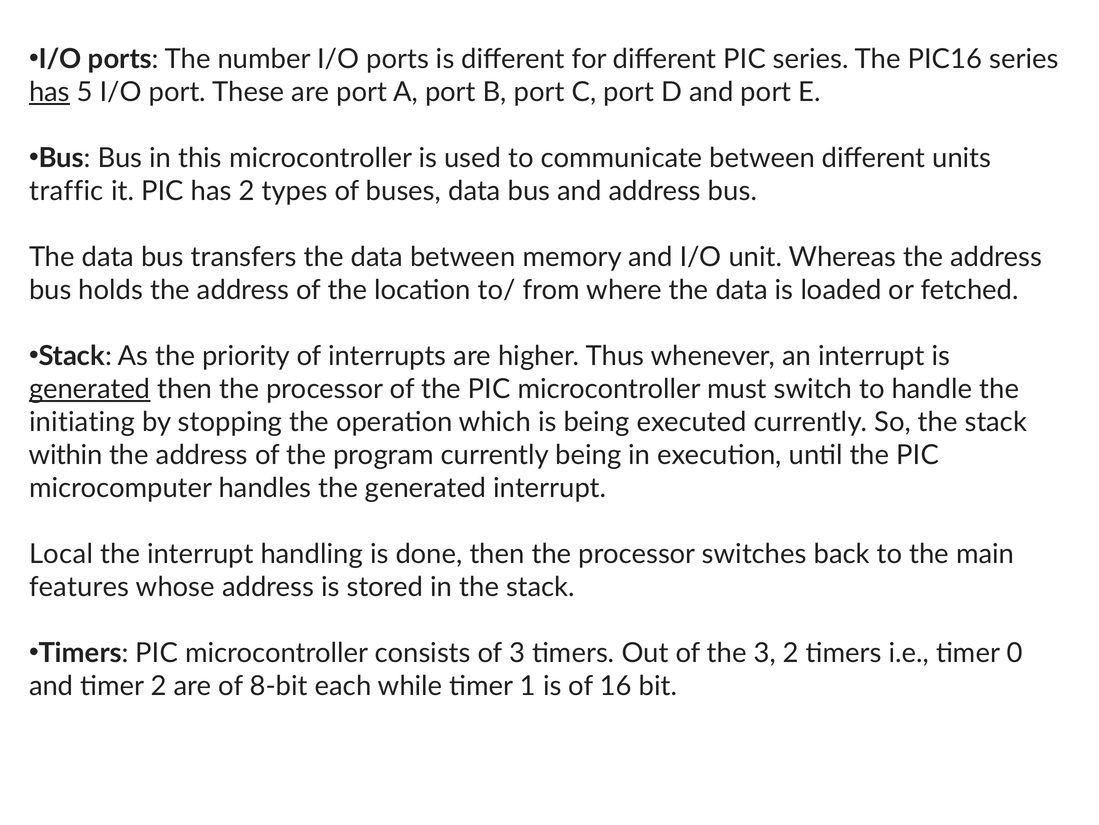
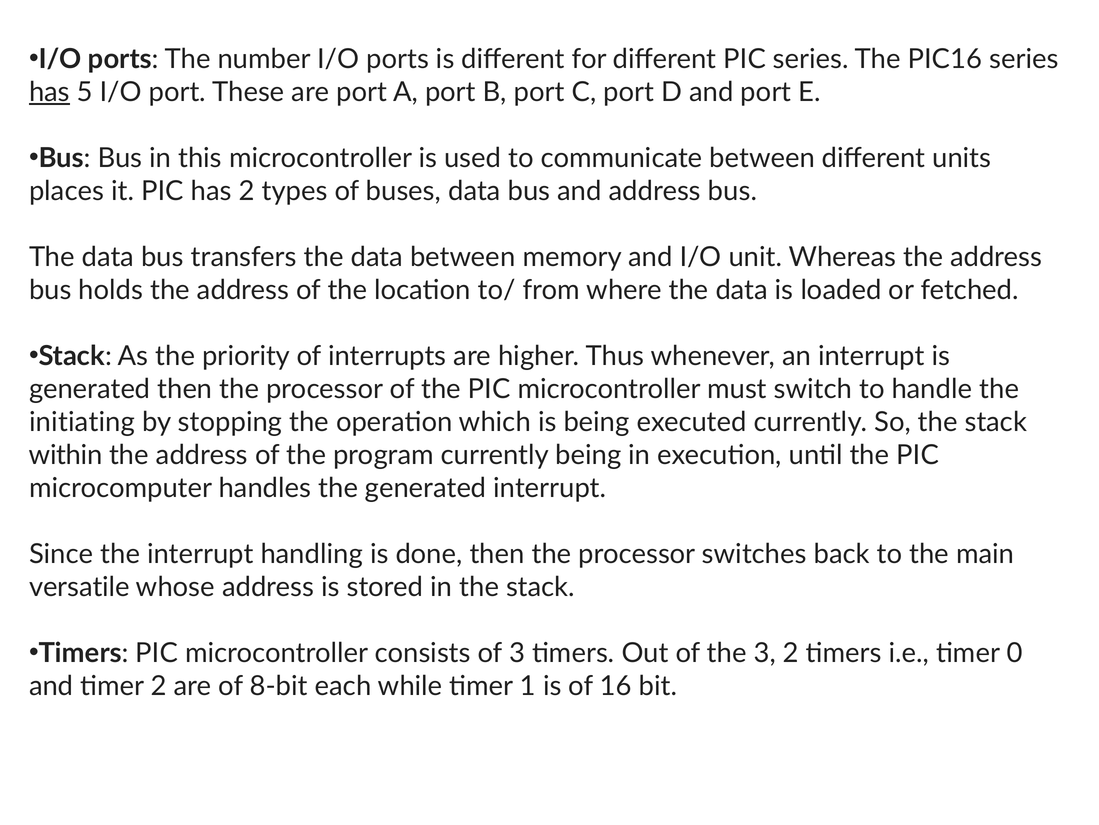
traffic: traffic -> places
generated at (90, 389) underline: present -> none
Local: Local -> Since
features: features -> versatile
